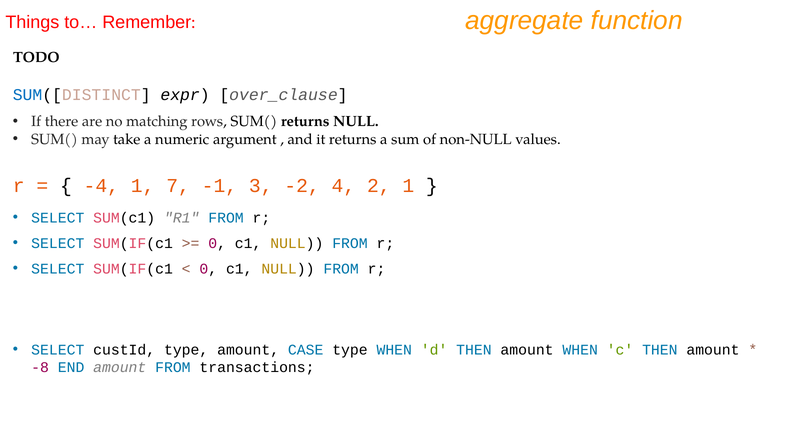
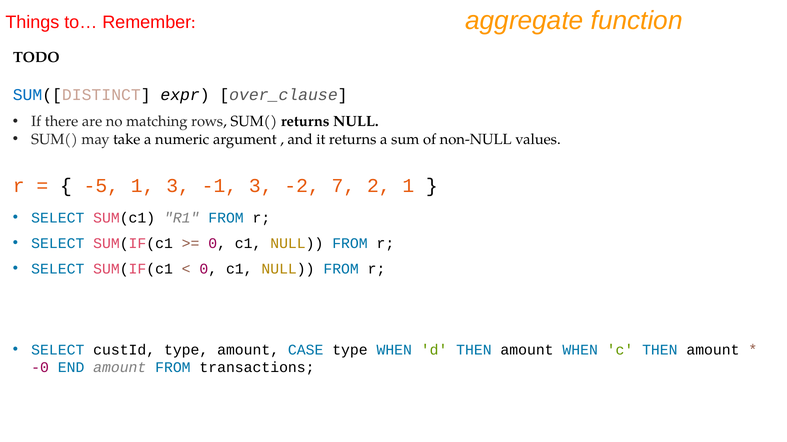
-4: -4 -> -5
1 7: 7 -> 3
4: 4 -> 7
-8: -8 -> -0
